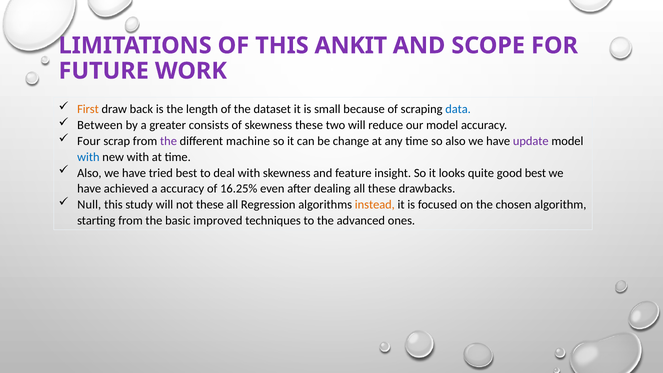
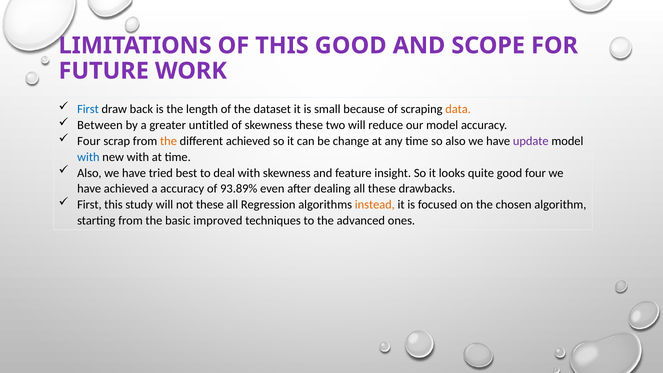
THIS ANKIT: ANKIT -> GOOD
First at (88, 109) colour: orange -> blue
data colour: blue -> orange
consists: consists -> untitled
the at (169, 141) colour: purple -> orange
different machine: machine -> achieved
good best: best -> four
16.25%: 16.25% -> 93.89%
Null at (89, 205): Null -> First
